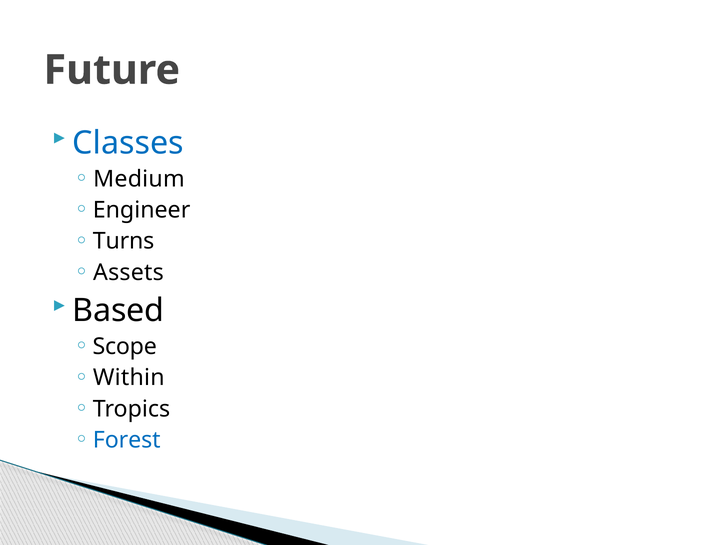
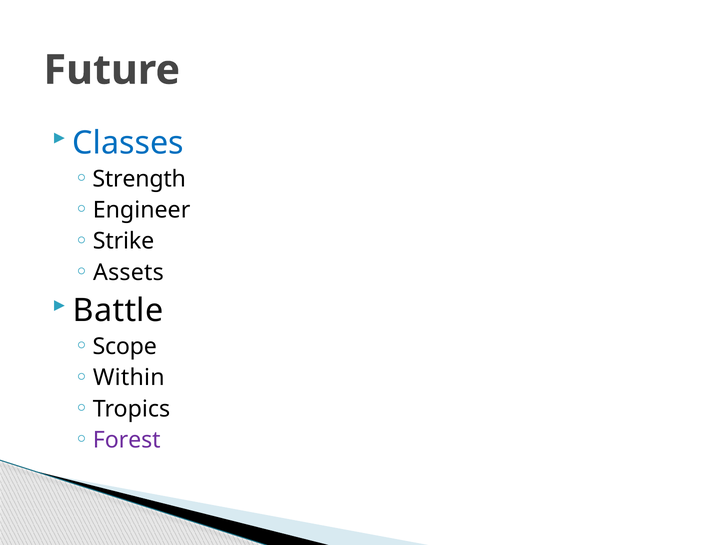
Medium: Medium -> Strength
Turns: Turns -> Strike
Based: Based -> Battle
Forest colour: blue -> purple
